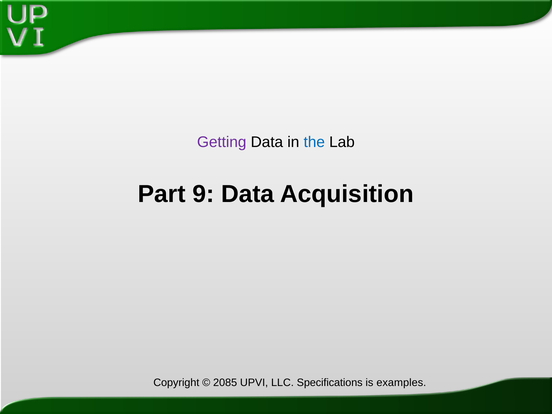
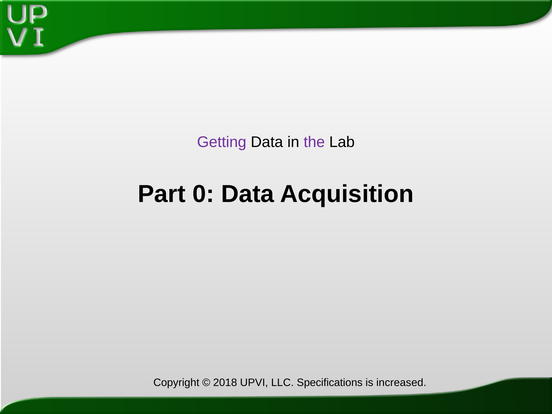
the colour: blue -> purple
9: 9 -> 0
2085: 2085 -> 2018
examples: examples -> increased
